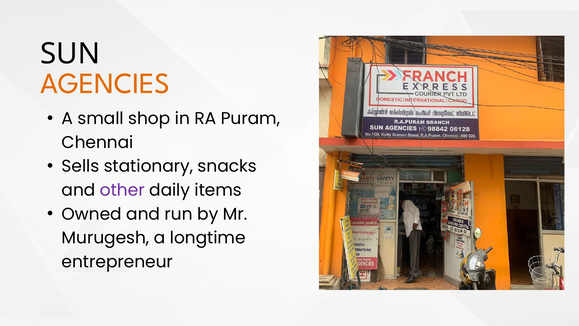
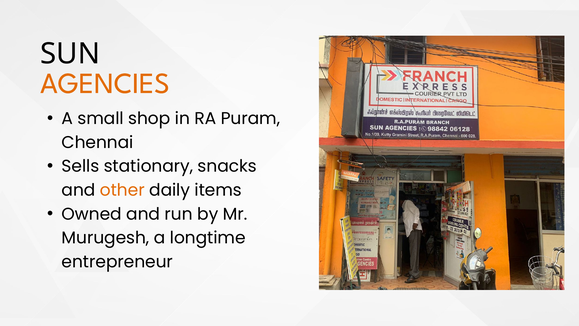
other colour: purple -> orange
